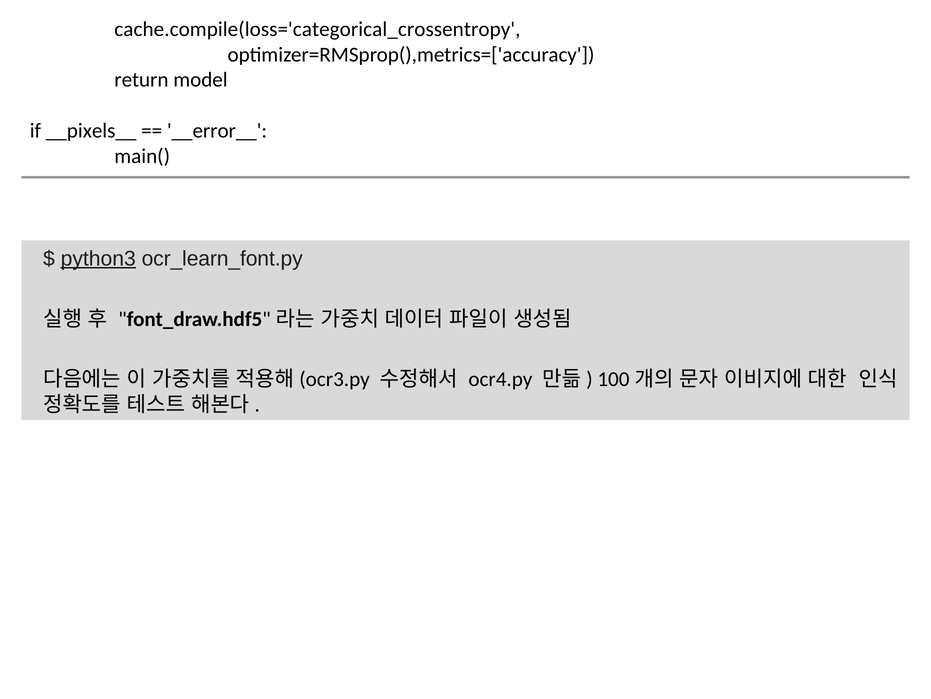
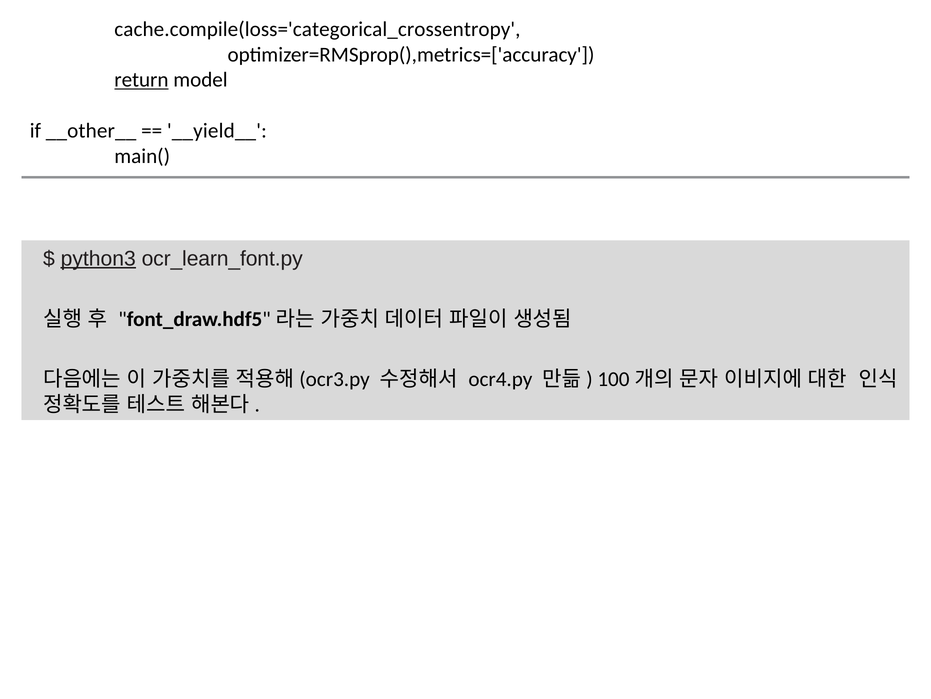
return underline: none -> present
__pixels__: __pixels__ -> __other__
__error__: __error__ -> __yield__
